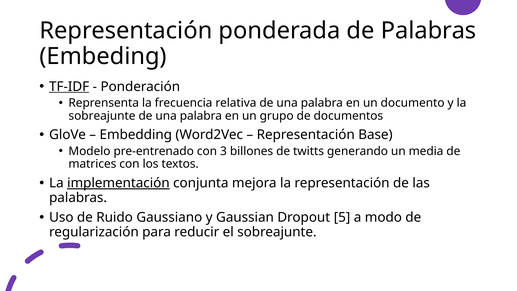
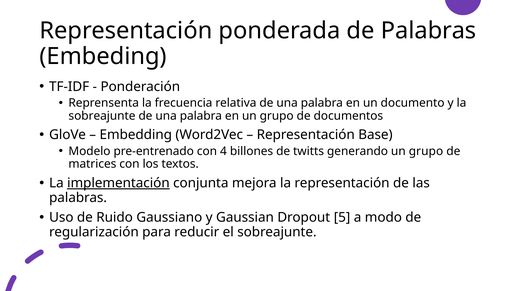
TF-IDF underline: present -> none
3: 3 -> 4
generando un media: media -> grupo
